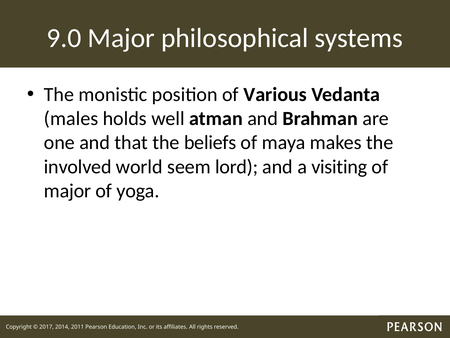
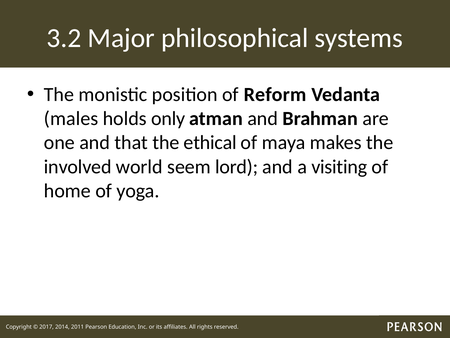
9.0: 9.0 -> 3.2
Various: Various -> Reform
well: well -> only
beliefs: beliefs -> ethical
major at (67, 191): major -> home
